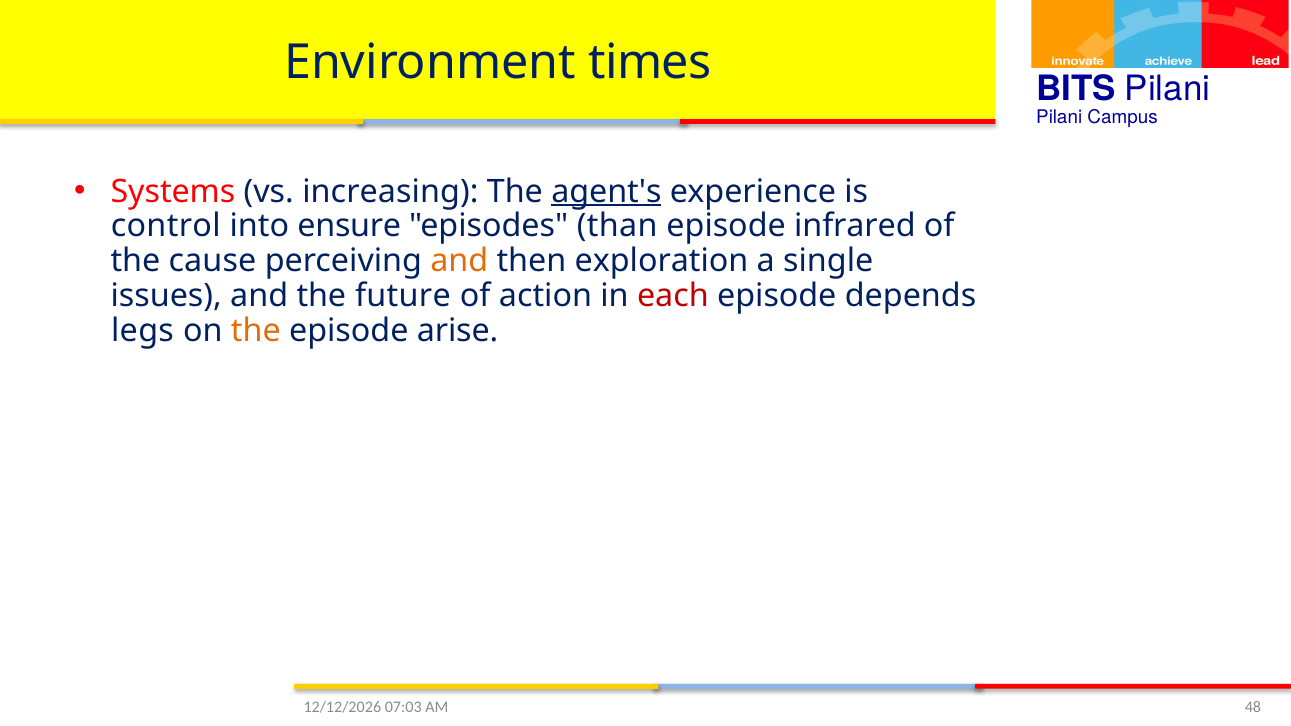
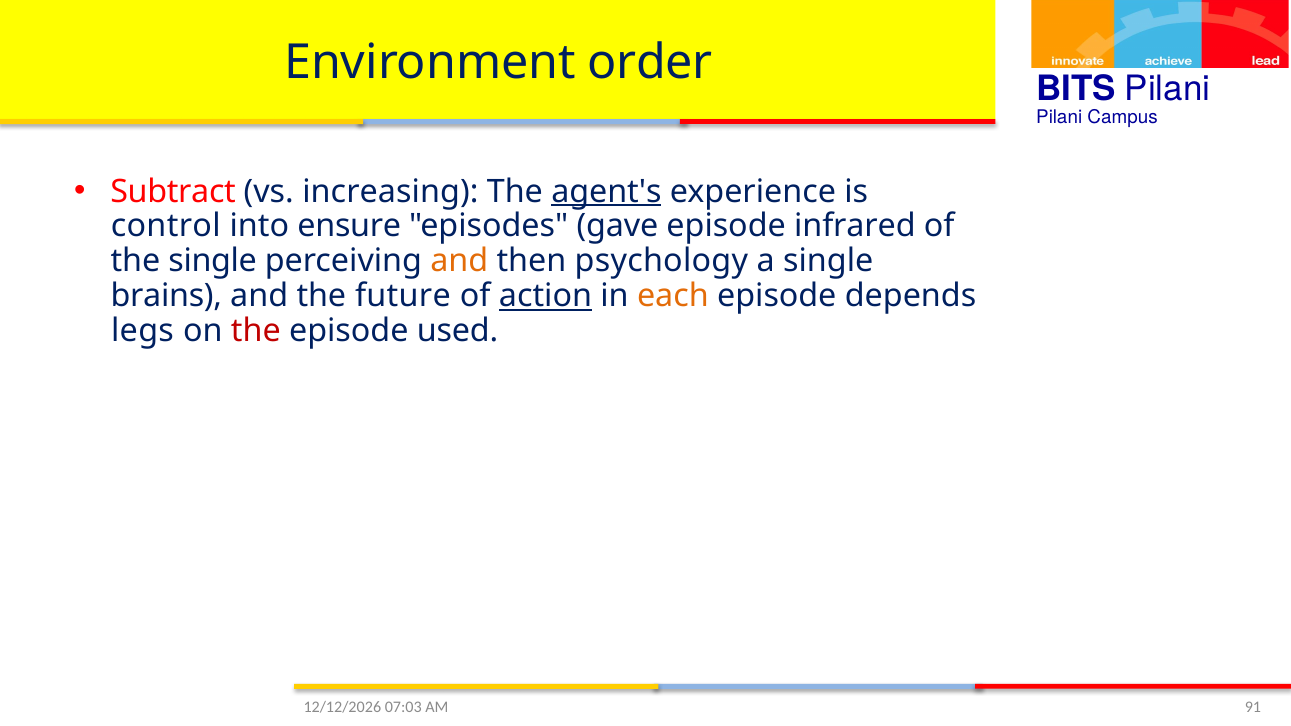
times: times -> order
Systems: Systems -> Subtract
than: than -> gave
the cause: cause -> single
exploration: exploration -> psychology
issues: issues -> brains
action underline: none -> present
each colour: red -> orange
the at (256, 331) colour: orange -> red
arise: arise -> used
48: 48 -> 91
